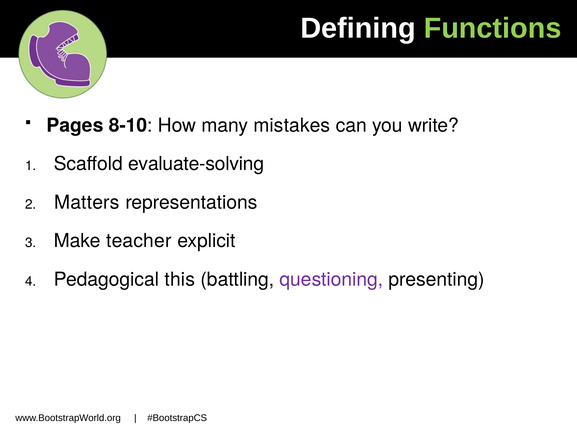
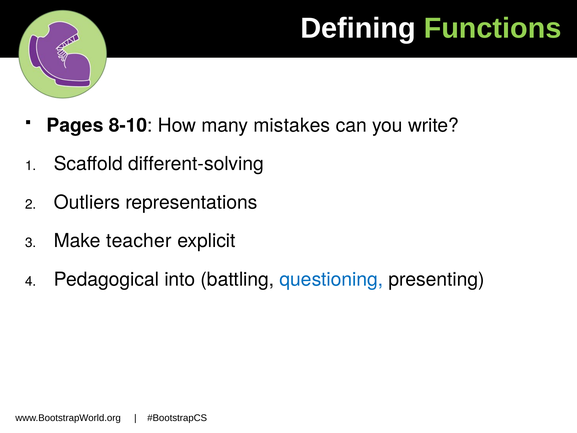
evaluate-solving: evaluate-solving -> different-solving
Matters: Matters -> Outliers
this: this -> into
questioning colour: purple -> blue
